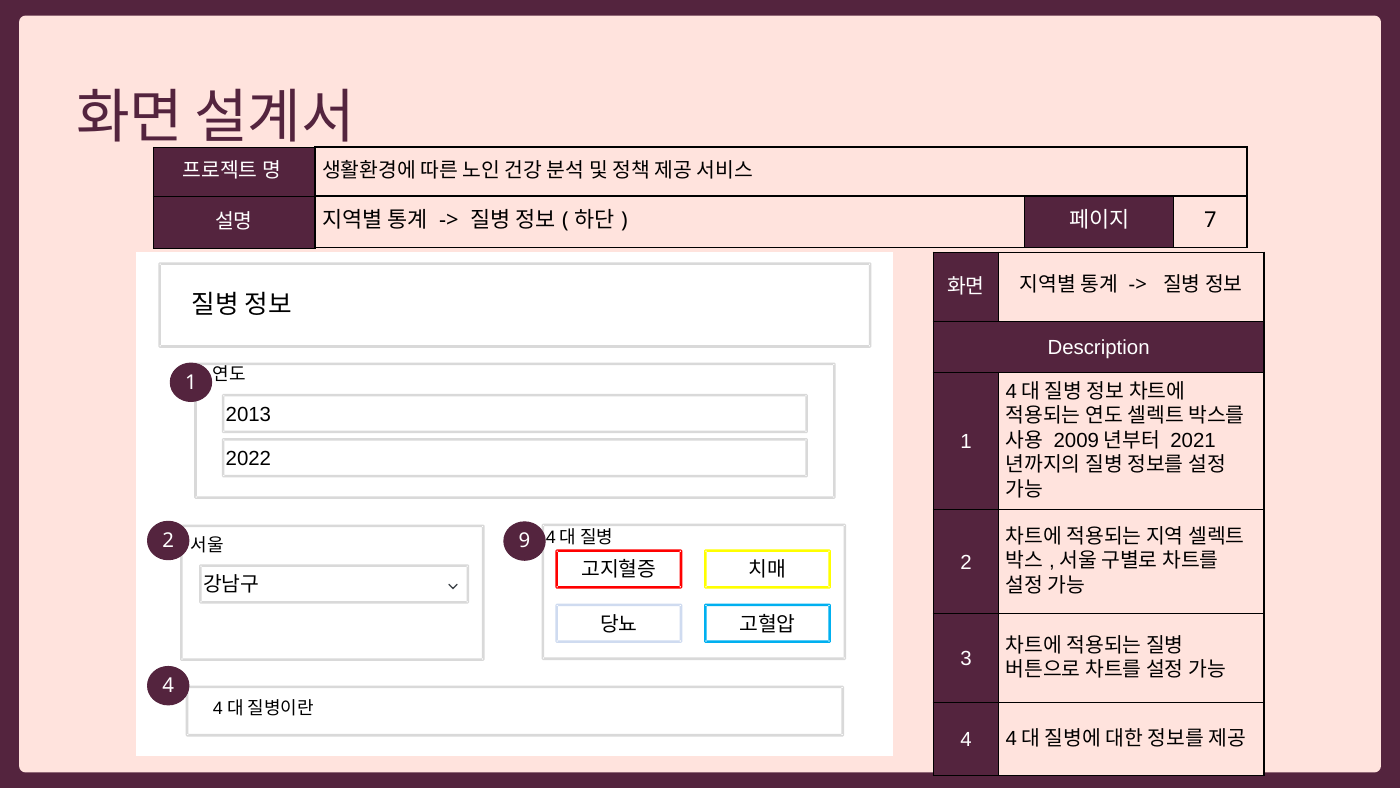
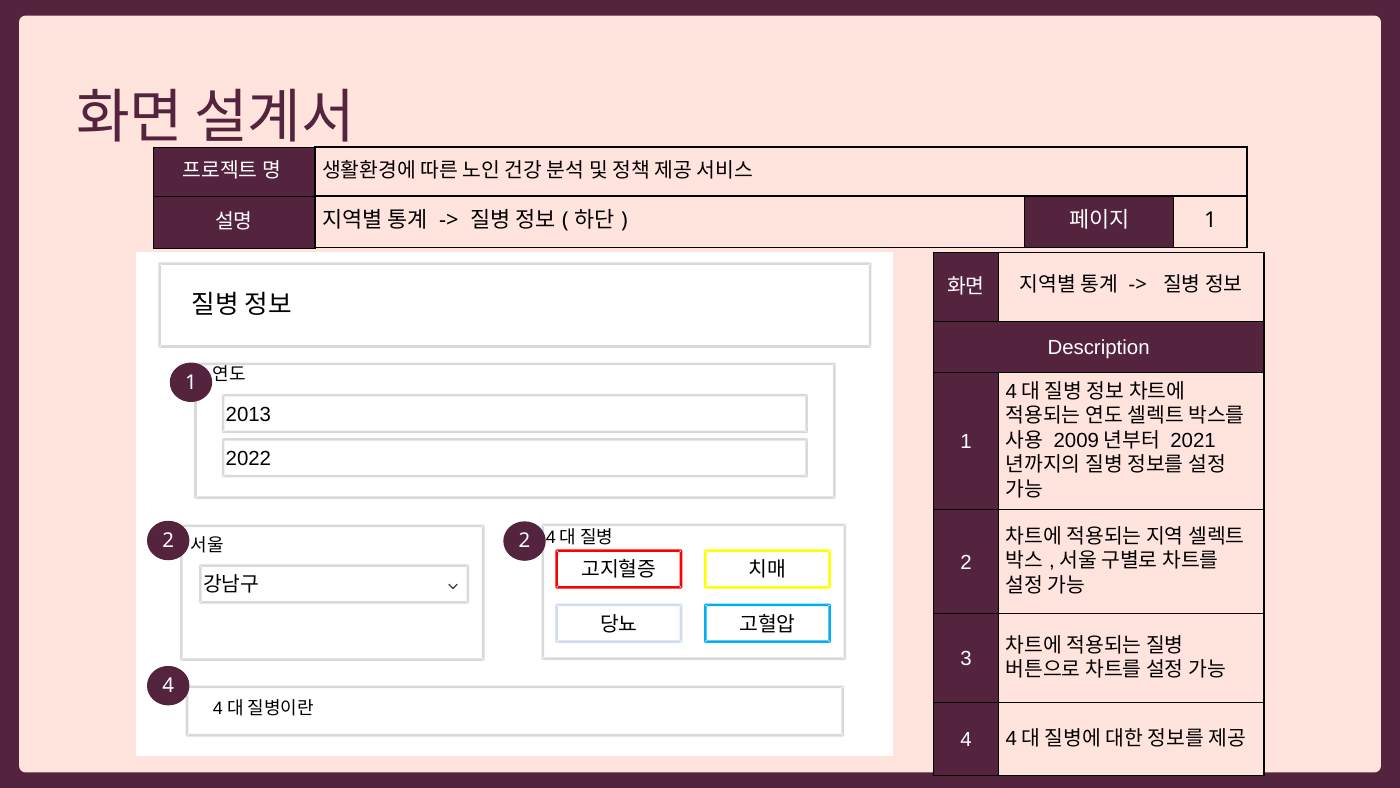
7 at (1210, 220): 7 -> 1
2 9: 9 -> 2
